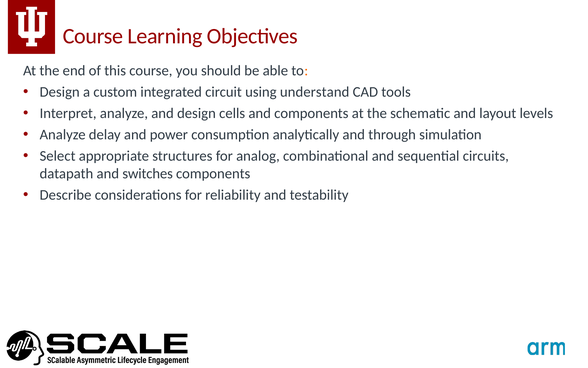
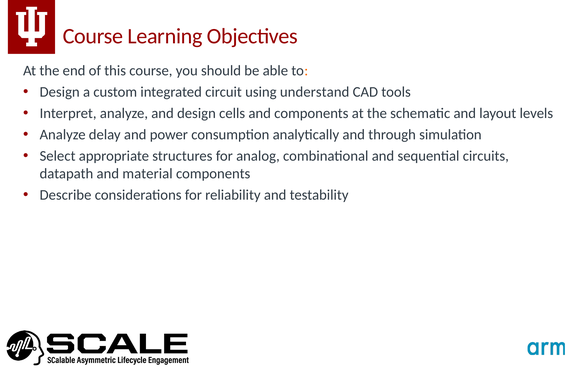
switches: switches -> material
